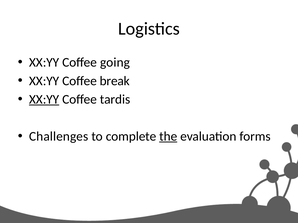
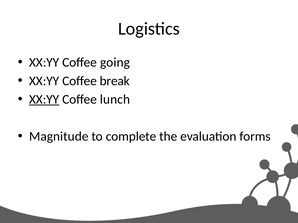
tardis: tardis -> lunch
Challenges: Challenges -> Magnitude
the underline: present -> none
